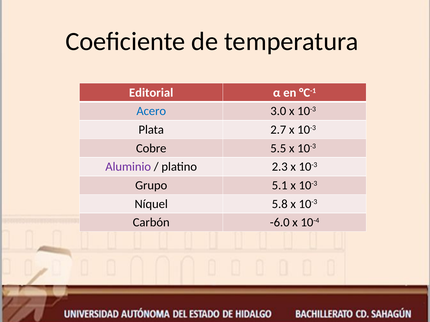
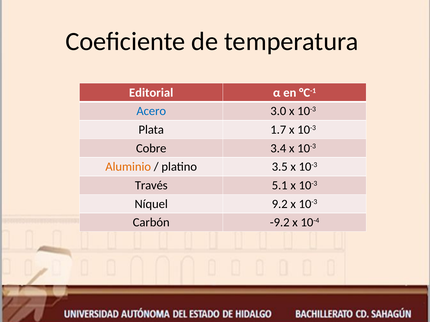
2.7: 2.7 -> 1.7
5.5: 5.5 -> 3.4
Aluminio colour: purple -> orange
2.3: 2.3 -> 3.5
Grupo: Grupo -> Través
5.8: 5.8 -> 9.2
-6.0: -6.0 -> -9.2
